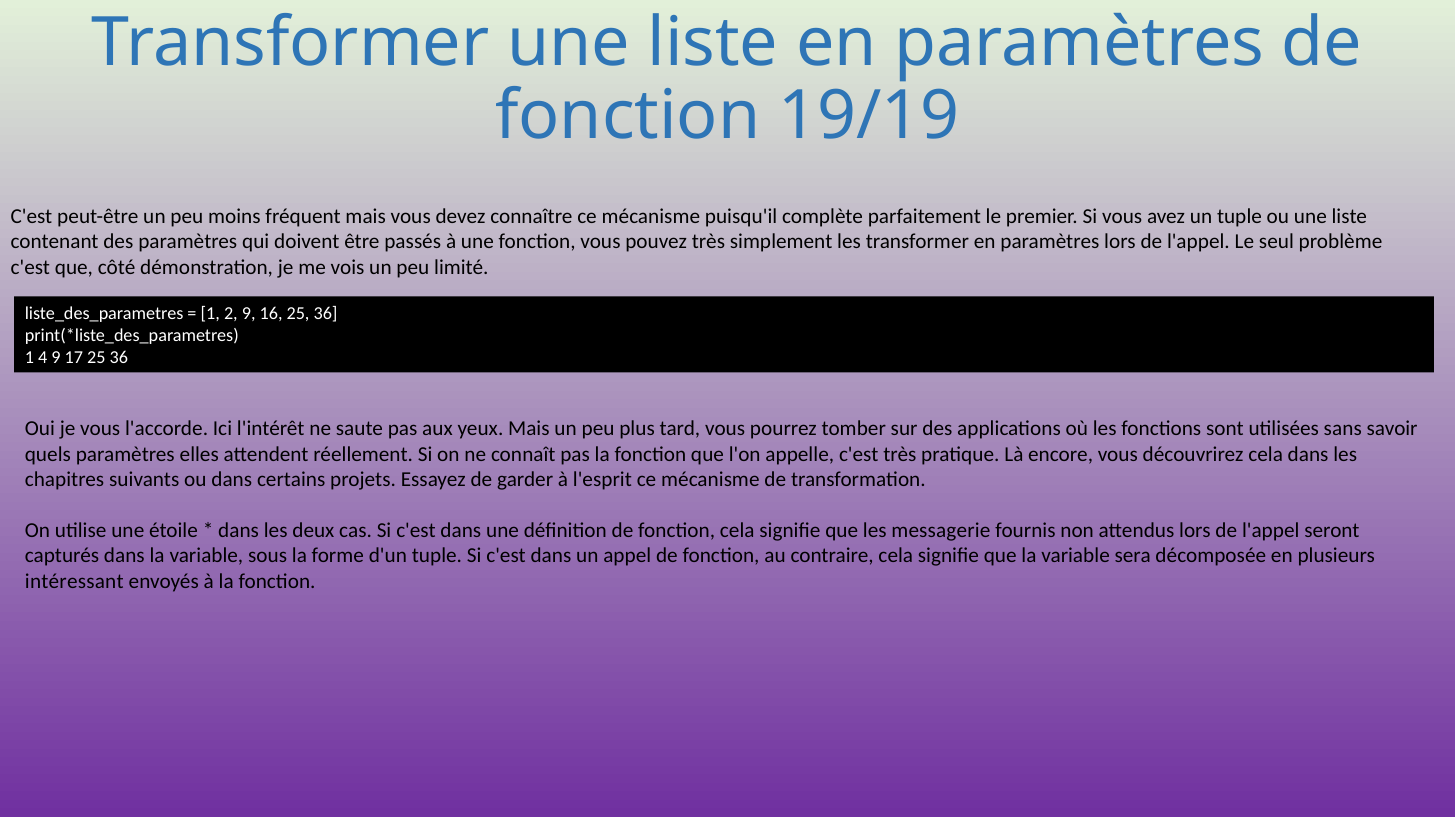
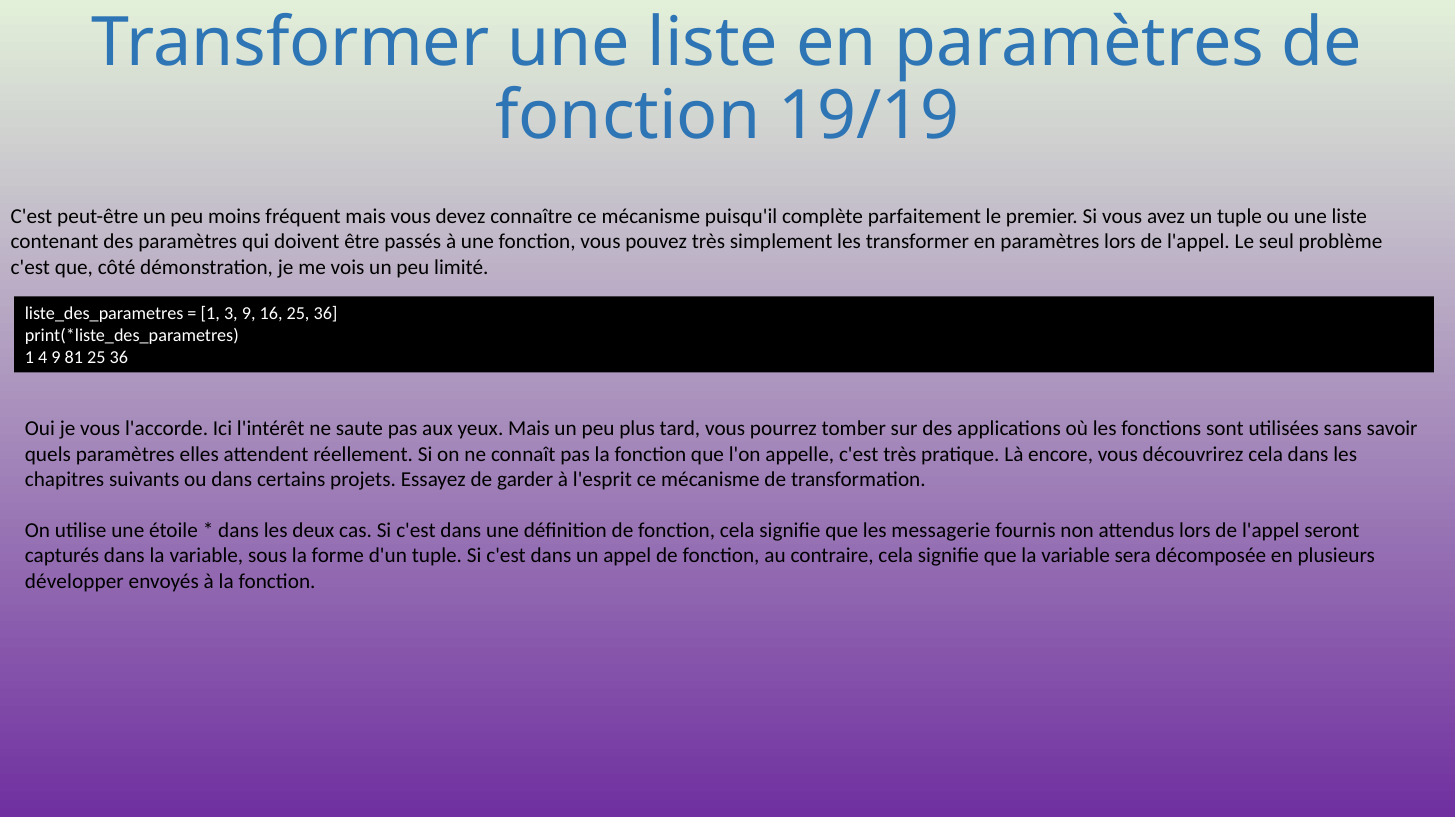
2: 2 -> 3
17: 17 -> 81
intéressant: intéressant -> développer
